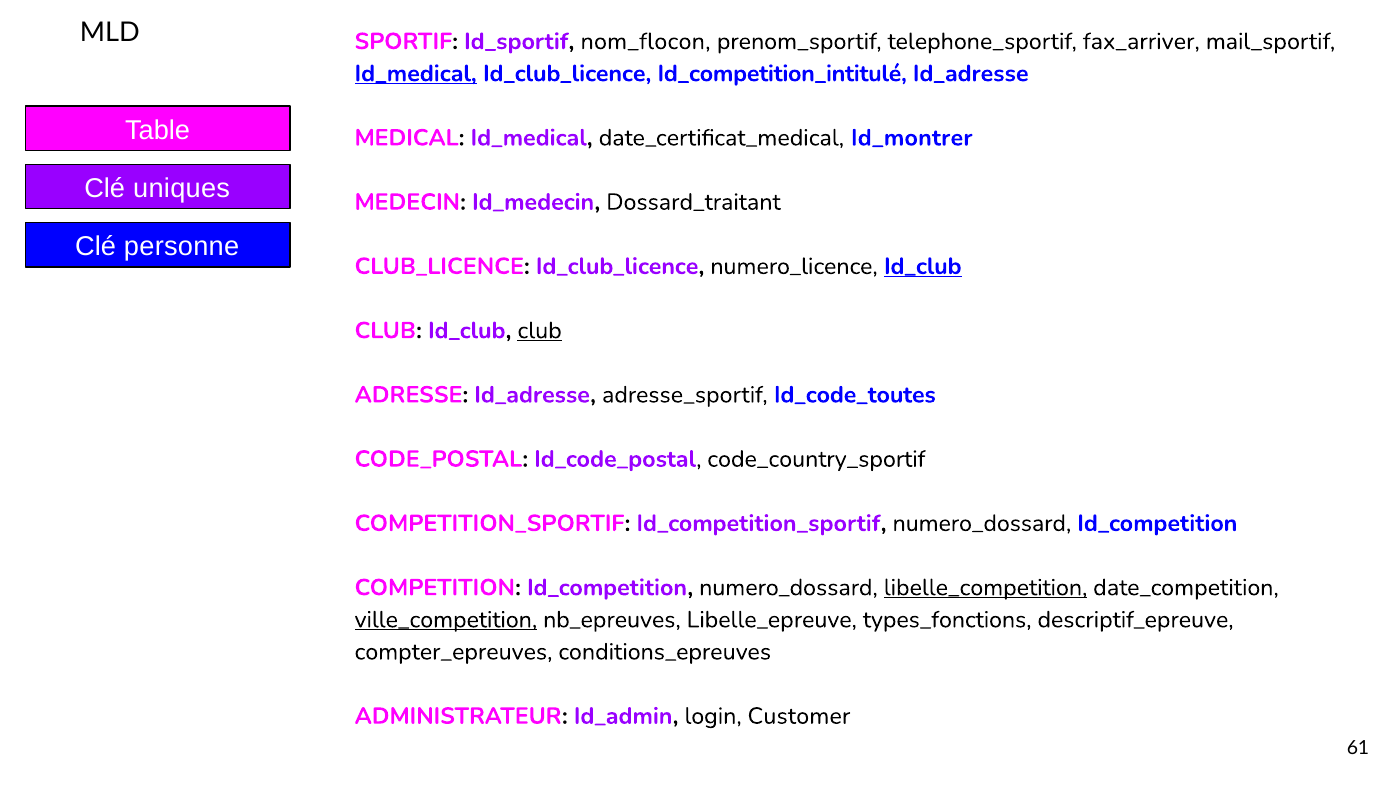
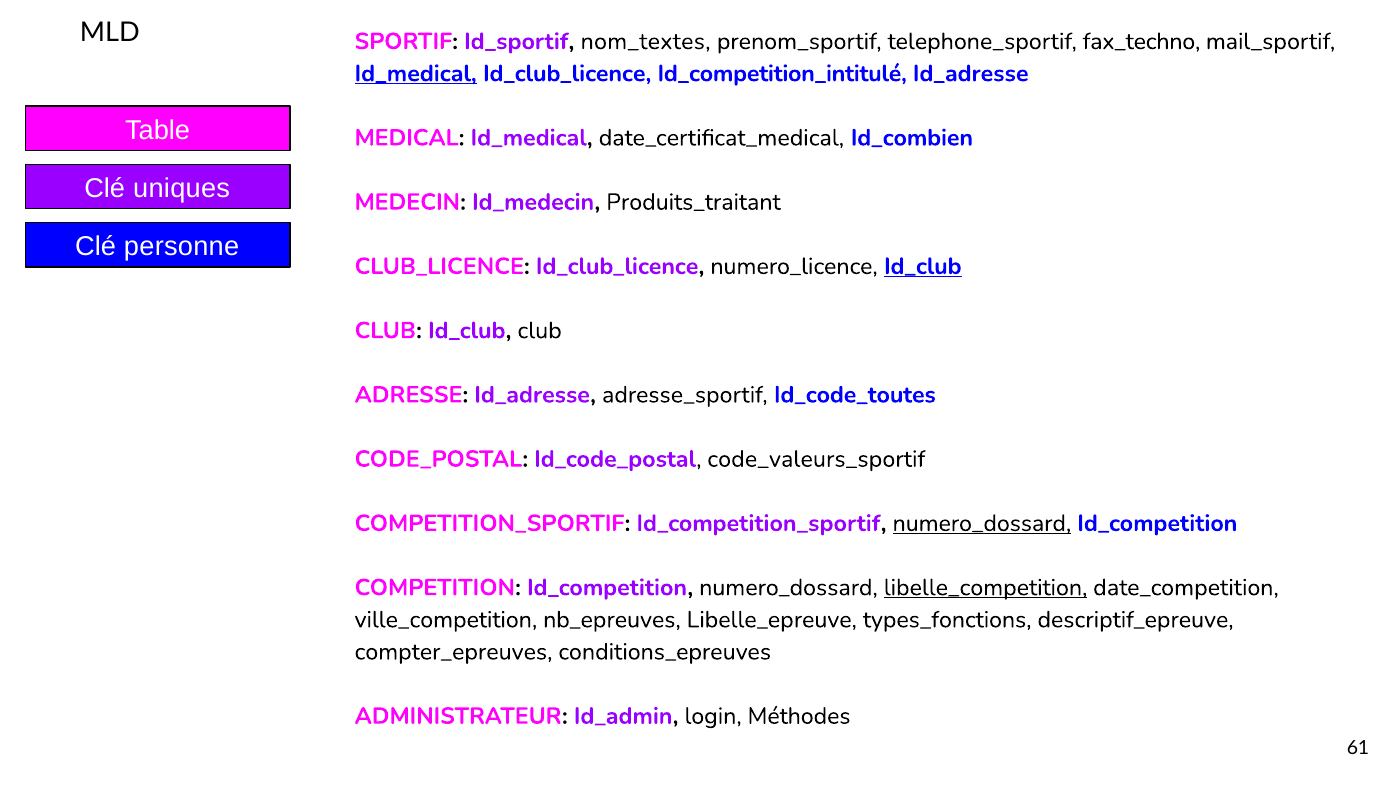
nom_flocon: nom_flocon -> nom_textes
fax_arriver: fax_arriver -> fax_techno
Id_montrer: Id_montrer -> Id_combien
Dossard_traitant: Dossard_traitant -> Produits_traitant
club at (540, 331) underline: present -> none
code_country_sportif: code_country_sportif -> code_valeurs_sportif
numero_dossard at (982, 524) underline: none -> present
ville_competition underline: present -> none
Customer: Customer -> Méthodes
